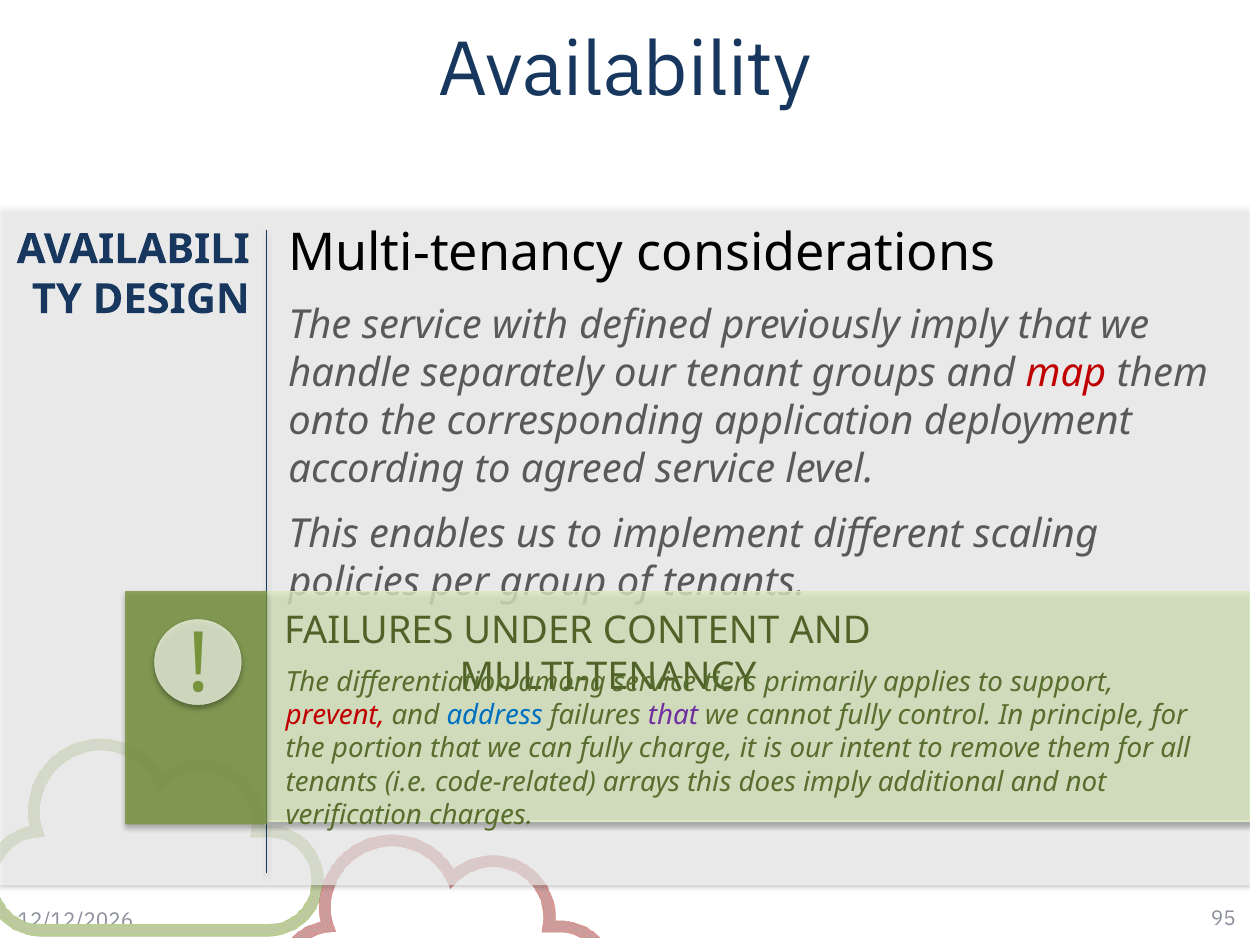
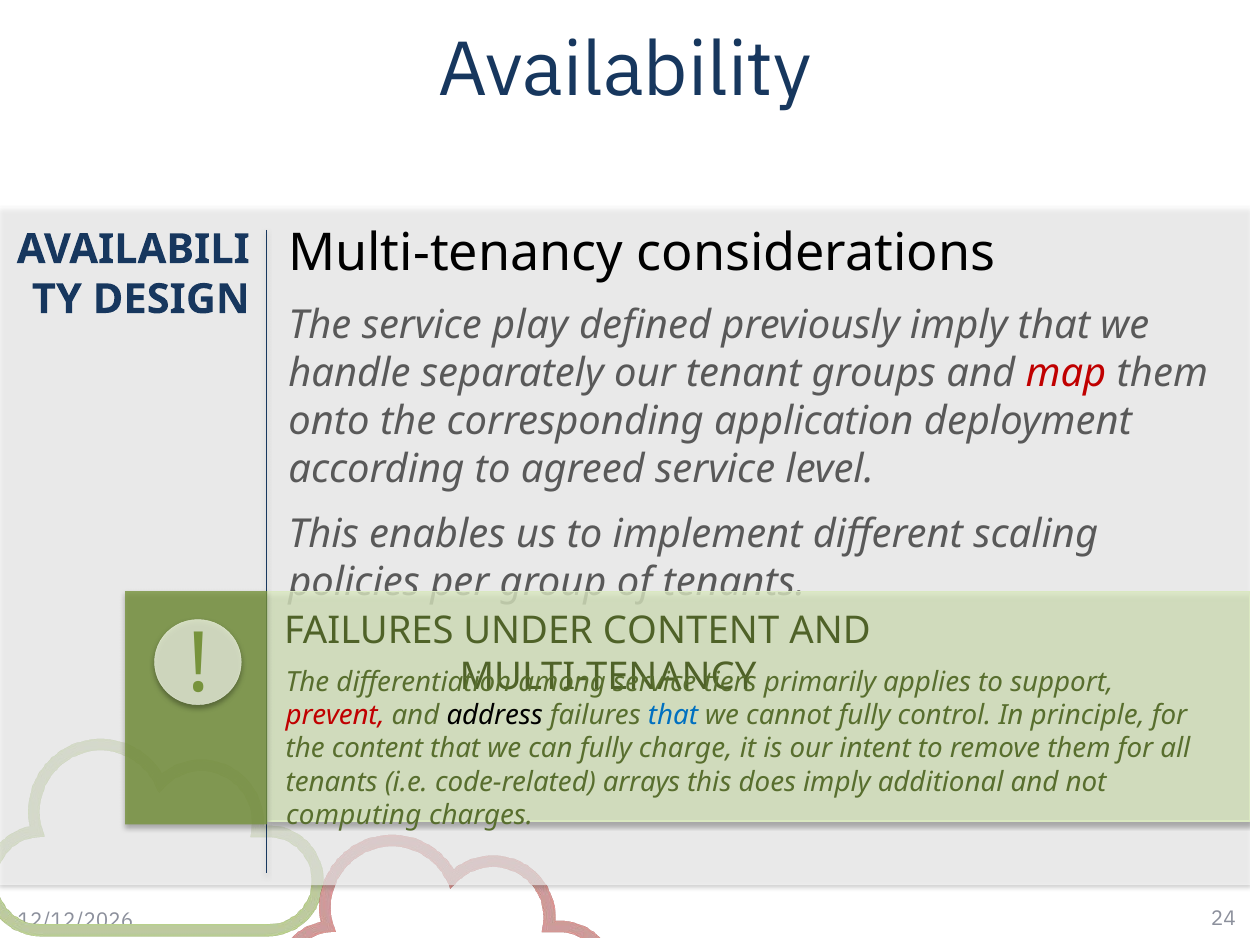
with: with -> play
address colour: blue -> black
that at (673, 715) colour: purple -> blue
the portion: portion -> content
verification: verification -> computing
95: 95 -> 24
